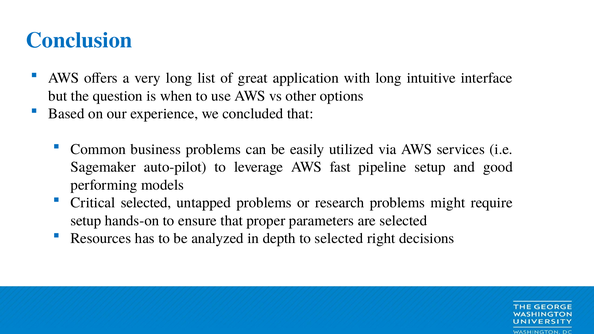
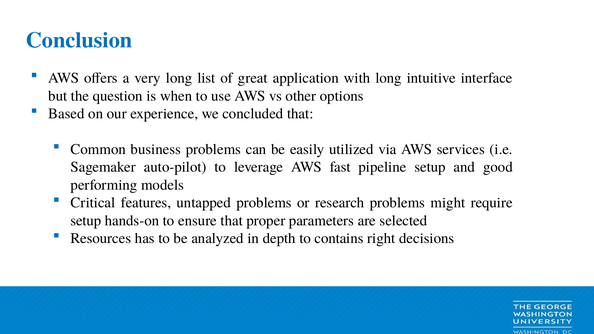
Critical selected: selected -> features
to selected: selected -> contains
